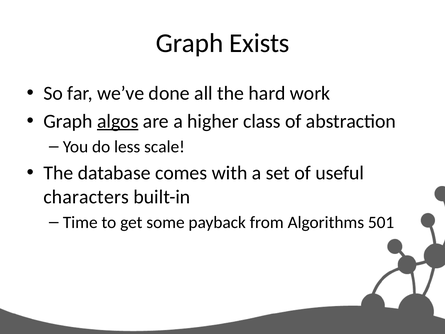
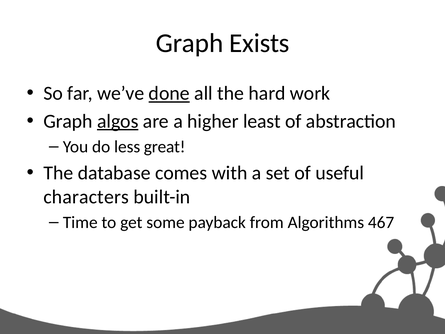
done underline: none -> present
class: class -> least
scale: scale -> great
501: 501 -> 467
